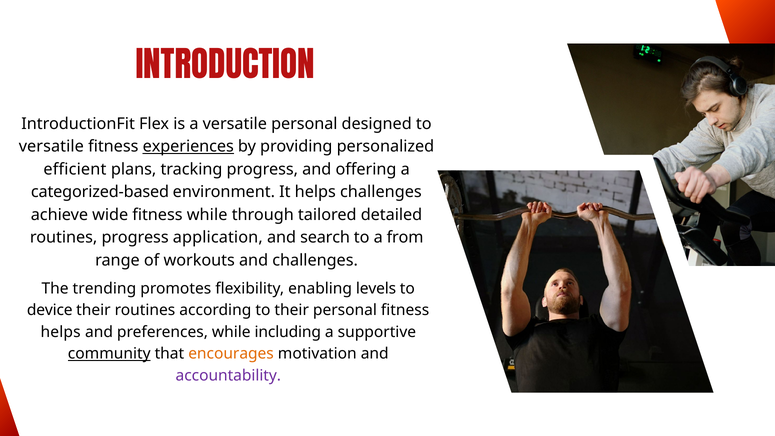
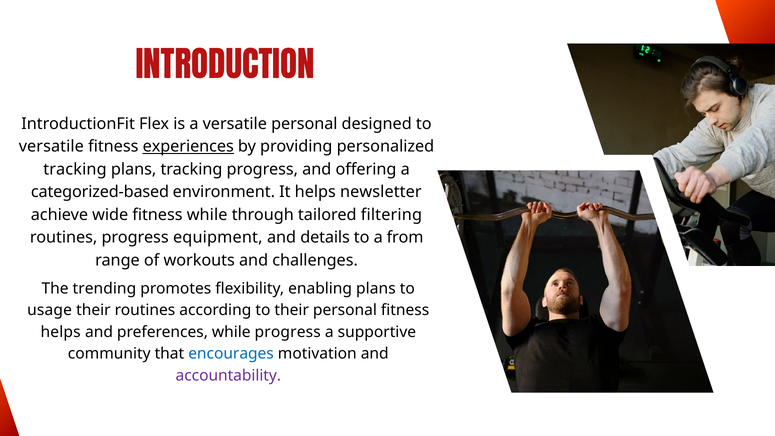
efficient at (75, 169): efficient -> tracking
helps challenges: challenges -> newsletter
detailed: detailed -> filtering
application: application -> equipment
search: search -> details
enabling levels: levels -> plans
device: device -> usage
while including: including -> progress
community underline: present -> none
encourages colour: orange -> blue
